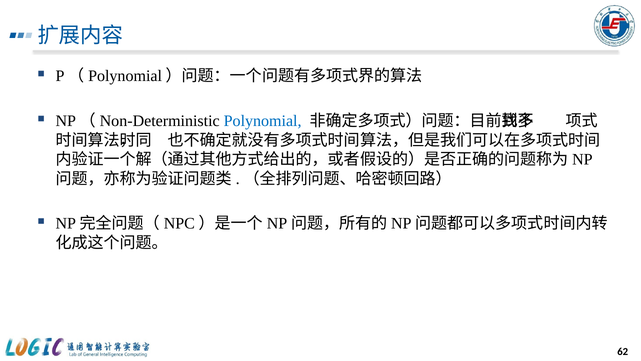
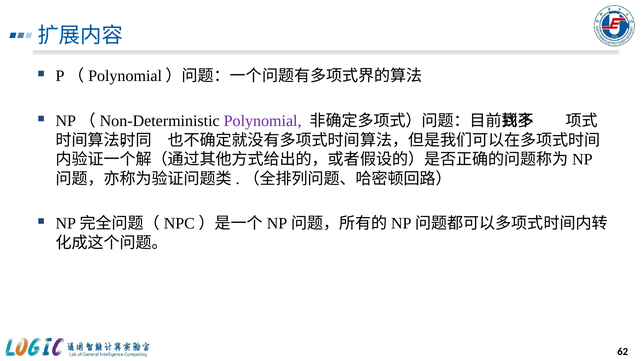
Polynomial colour: blue -> purple
